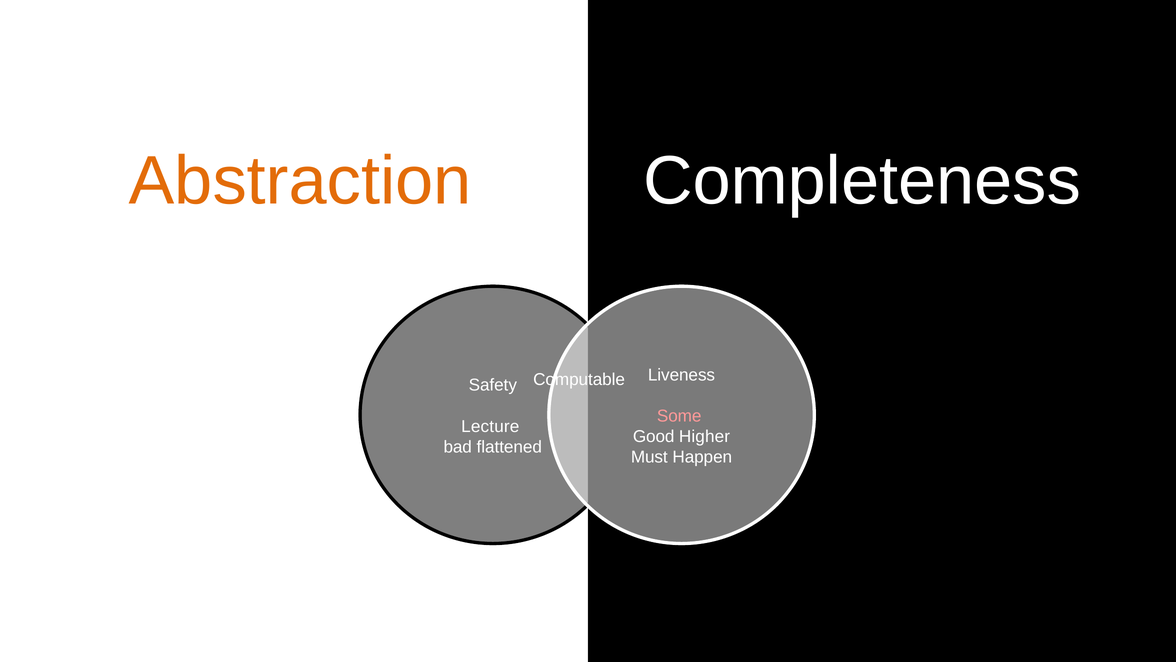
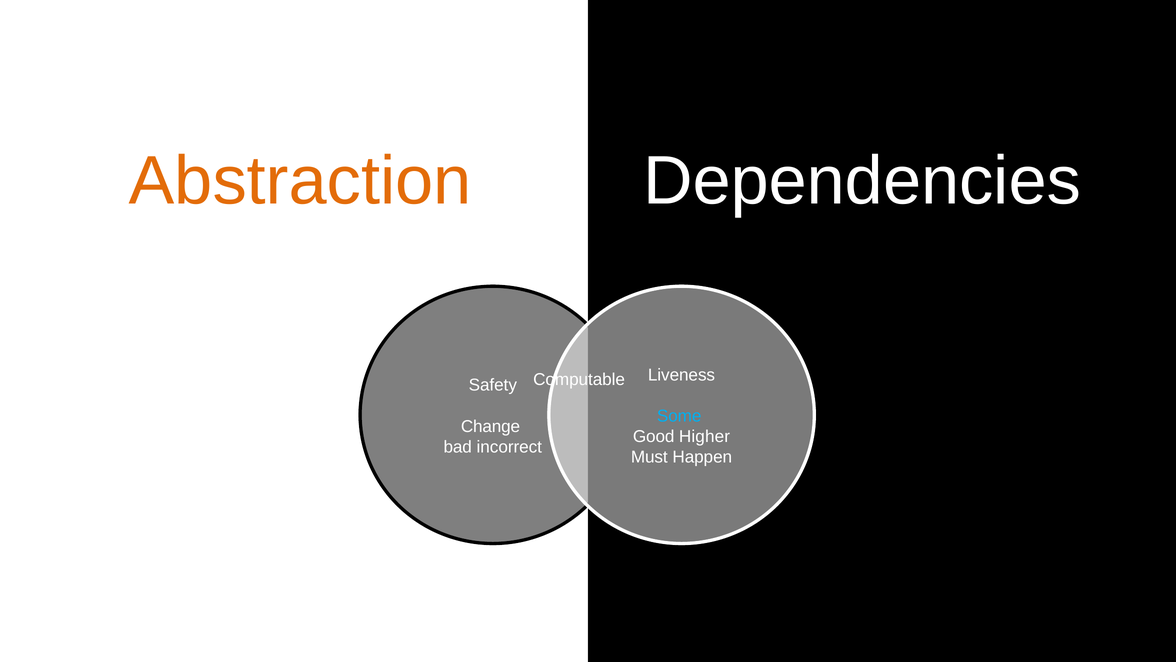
Completeness at (862, 181): Completeness -> Dependencies
Some colour: pink -> light blue
Lecture: Lecture -> Change
flattened: flattened -> incorrect
